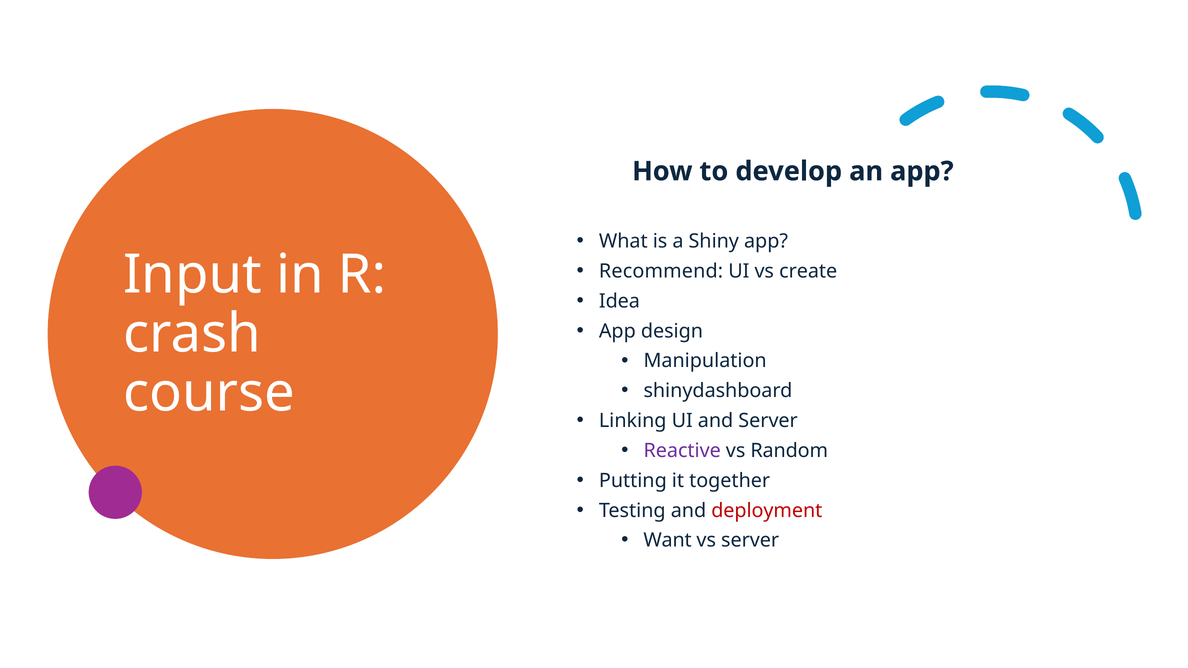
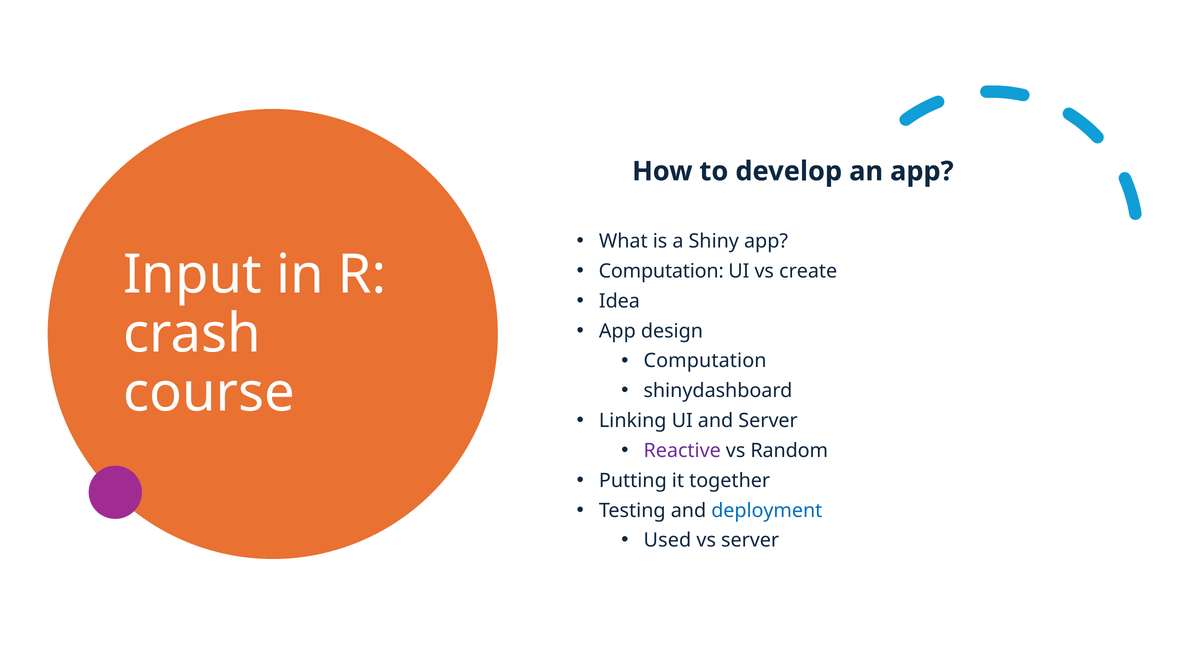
Recommend at (661, 271): Recommend -> Computation
Manipulation at (705, 361): Manipulation -> Computation
deployment colour: red -> blue
Want: Want -> Used
